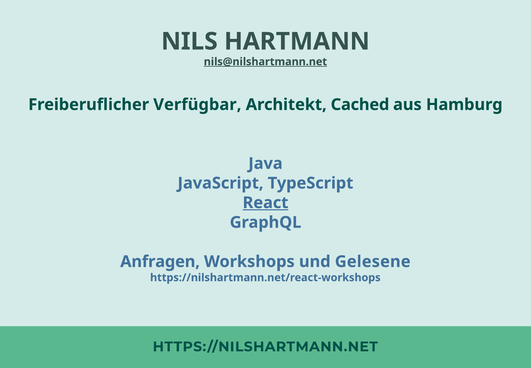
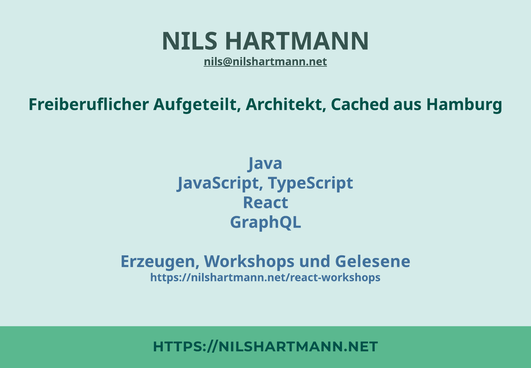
Verfügbar: Verfügbar -> Aufgeteilt
React underline: present -> none
Anfragen: Anfragen -> Erzeugen
